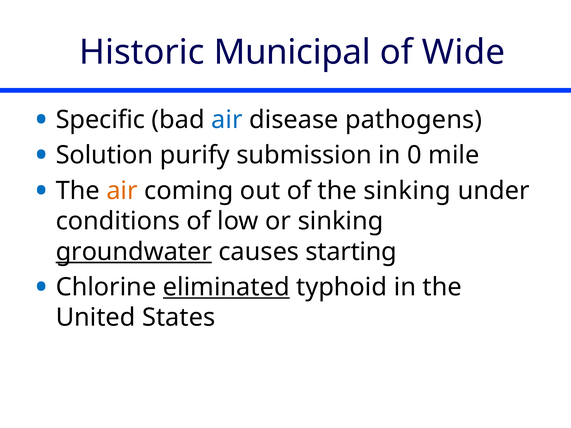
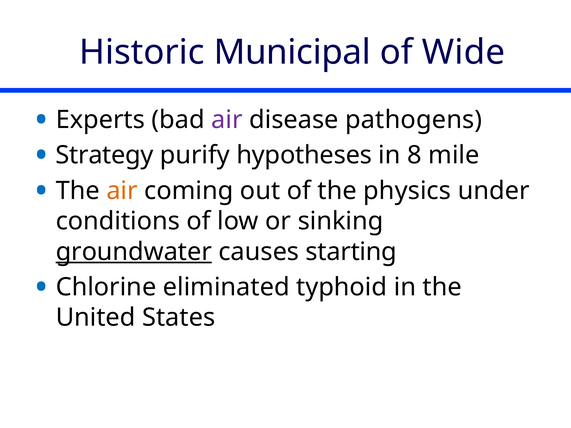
Specific: Specific -> Experts
air at (227, 120) colour: blue -> purple
Solution: Solution -> Strategy
submission: submission -> hypotheses
0: 0 -> 8
the sinking: sinking -> physics
eliminated underline: present -> none
